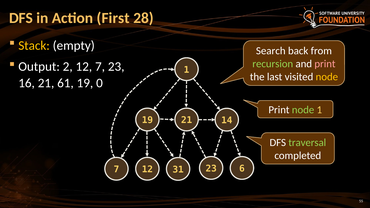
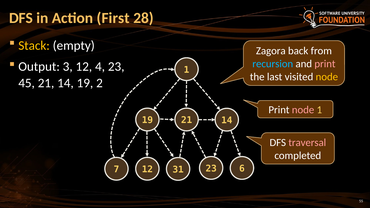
Search: Search -> Zagora
recursion colour: light green -> light blue
2: 2 -> 3
12 7: 7 -> 4
16: 16 -> 45
21 61: 61 -> 14
0: 0 -> 2
node at (303, 110) colour: light green -> pink
traversal colour: light green -> pink
